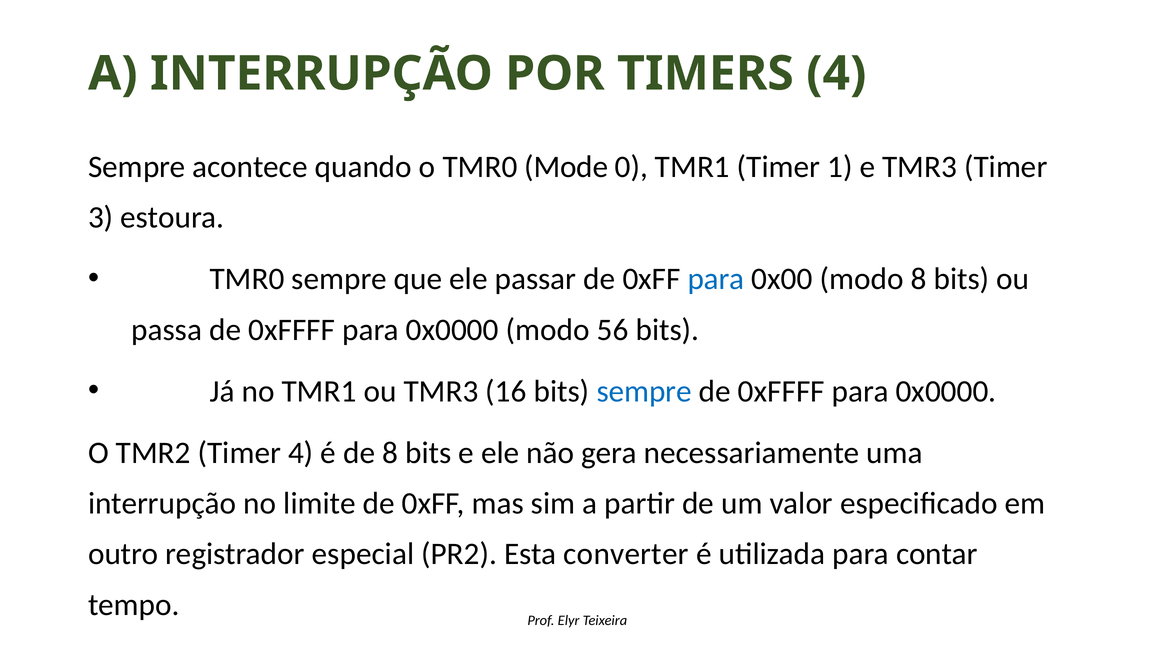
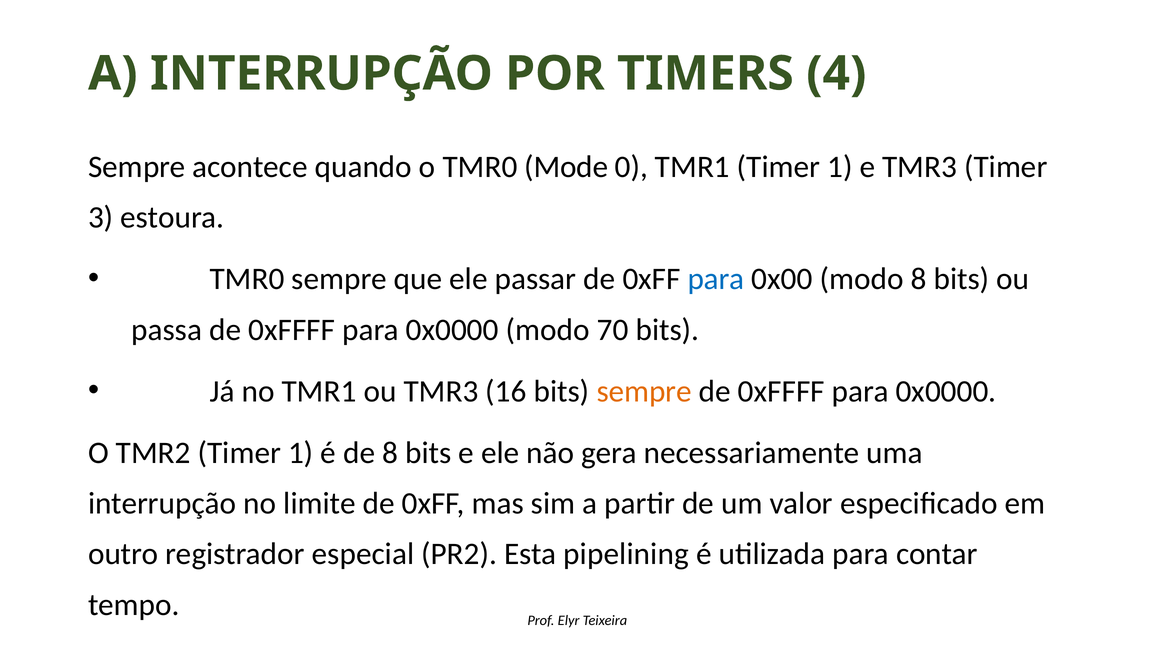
56: 56 -> 70
sempre at (644, 391) colour: blue -> orange
TMR2 Timer 4: 4 -> 1
converter: converter -> pipelining
